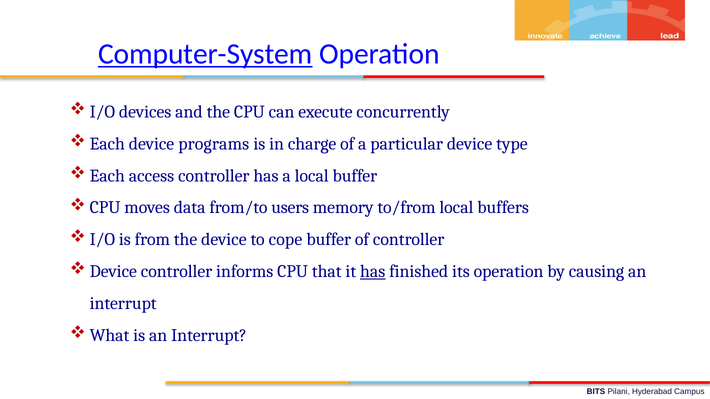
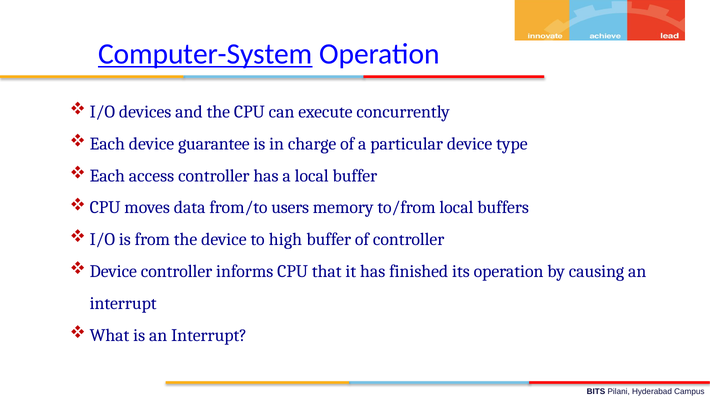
programs: programs -> guarantee
cope: cope -> high
has at (373, 272) underline: present -> none
